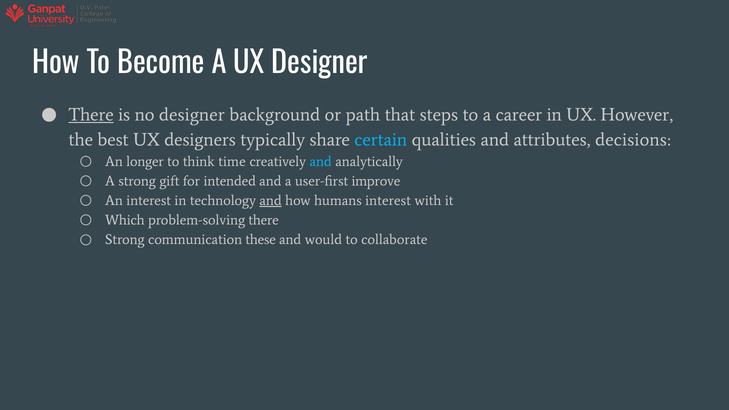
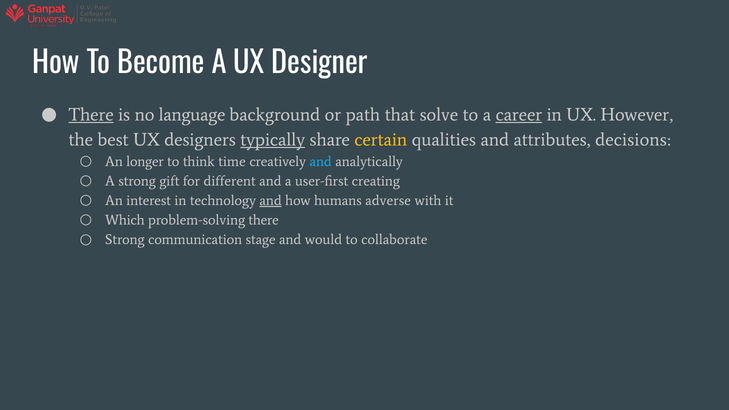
no designer: designer -> language
steps: steps -> solve
career underline: none -> present
typically underline: none -> present
certain colour: light blue -> yellow
intended: intended -> different
improve: improve -> creating
humans interest: interest -> adverse
these: these -> stage
